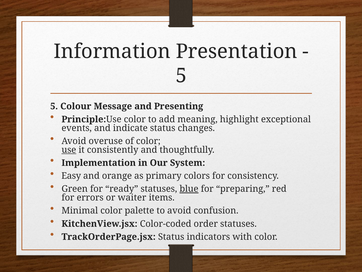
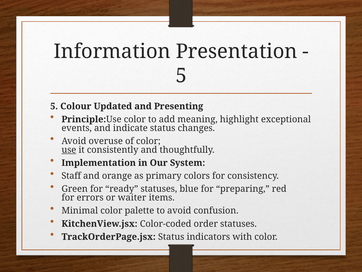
Message: Message -> Updated
Easy: Easy -> Staff
blue underline: present -> none
